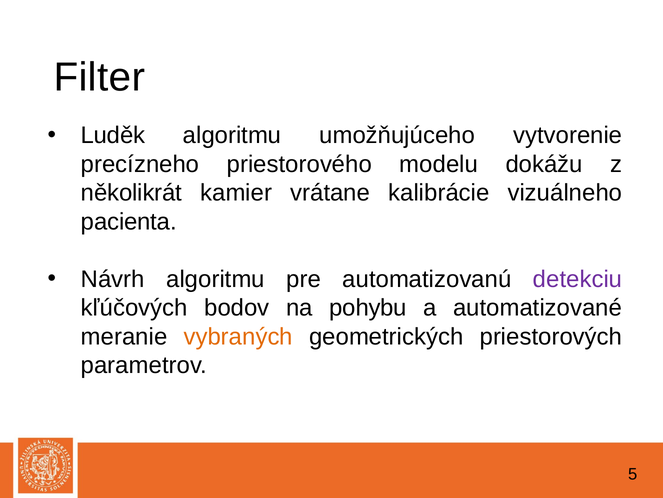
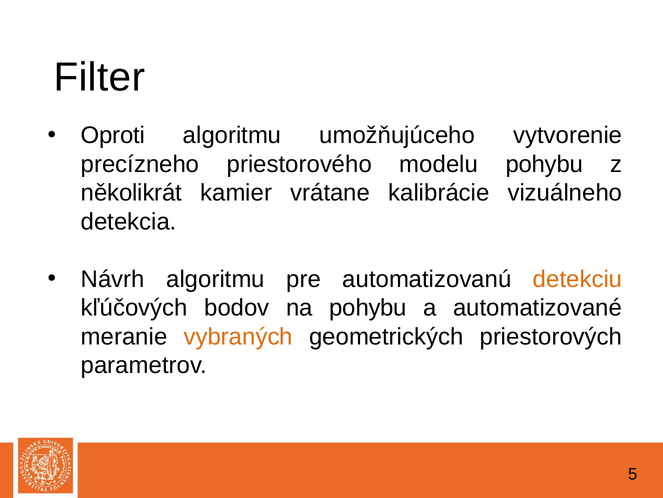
Luděk: Luděk -> Oproti
modelu dokážu: dokážu -> pohybu
pacienta: pacienta -> detekcia
detekciu colour: purple -> orange
